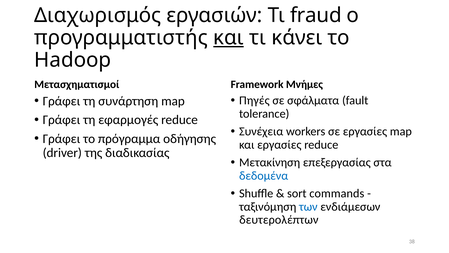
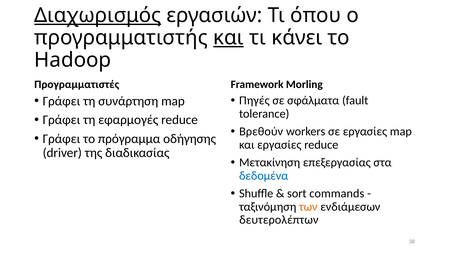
Διαχωρισμός underline: none -> present
fraud: fraud -> όπου
Μετασχηματισμοί: Μετασχηματισμοί -> Προγραμματιστές
Μνήμες: Μνήμες -> Morling
Συνέχεια: Συνέχεια -> Βρεθούν
των colour: blue -> orange
